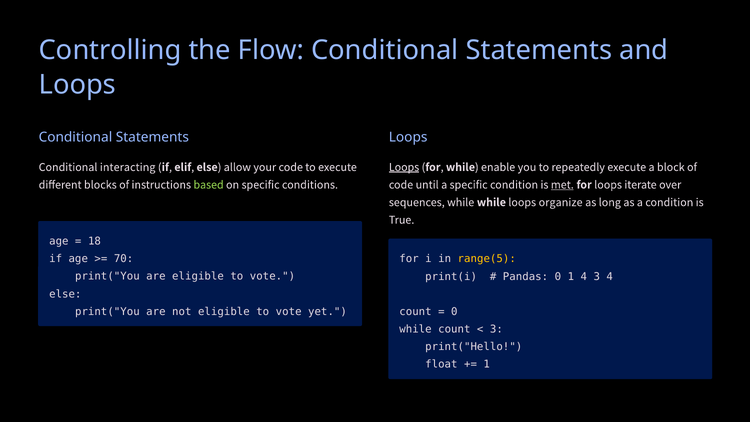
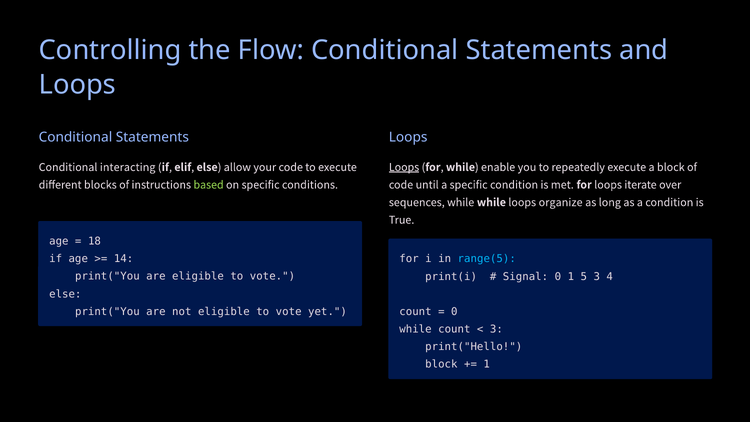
met underline: present -> none
70: 70 -> 14
range(5 colour: yellow -> light blue
Pandas: Pandas -> Signal
1 4: 4 -> 5
float at (441, 364): float -> block
